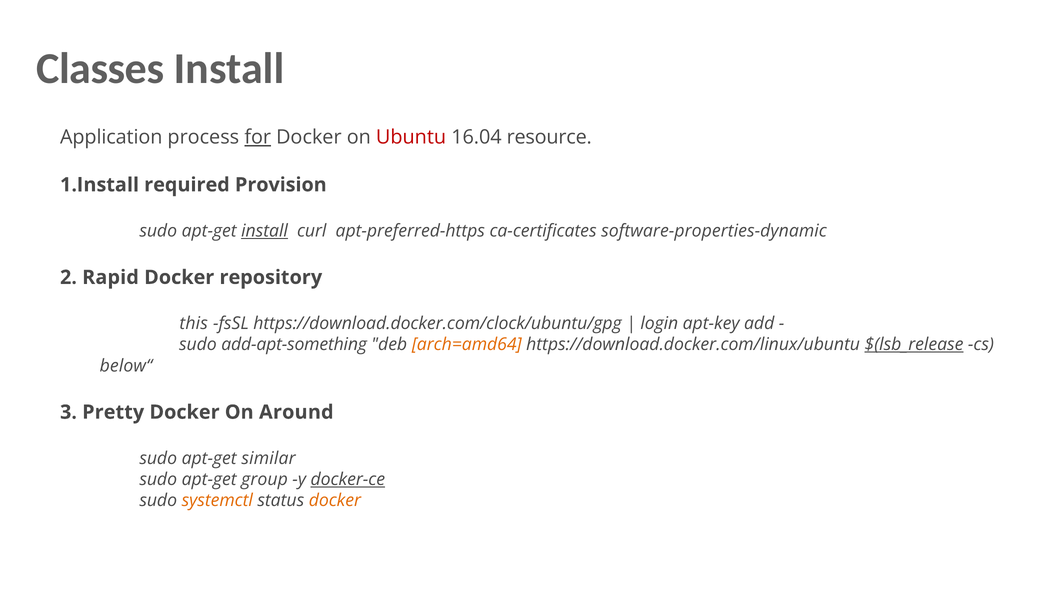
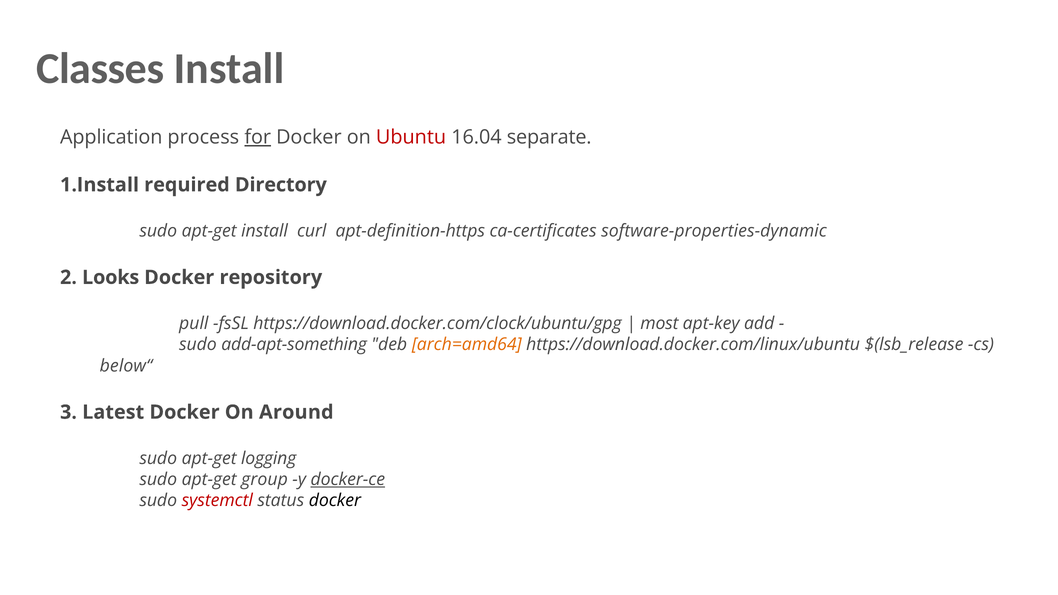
resource: resource -> separate
Provision: Provision -> Directory
install at (265, 231) underline: present -> none
apt-preferred-https: apt-preferred-https -> apt-definition-https
Rapid: Rapid -> Looks
this: this -> pull
login: login -> most
$(lsb_release underline: present -> none
Pretty: Pretty -> Latest
similar: similar -> logging
systemctl colour: orange -> red
docker at (335, 501) colour: orange -> black
